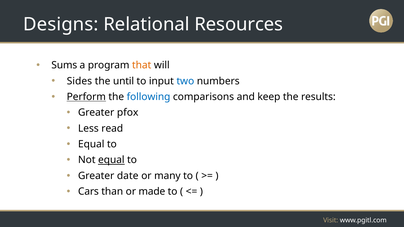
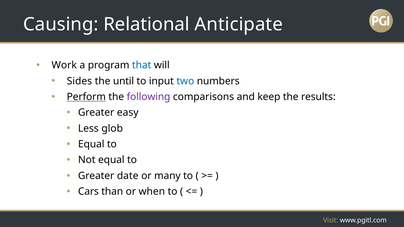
Designs: Designs -> Causing
Resources: Resources -> Anticipate
Sums: Sums -> Work
that colour: orange -> blue
following colour: blue -> purple
pfox: pfox -> easy
read: read -> glob
equal at (111, 160) underline: present -> none
made: made -> when
